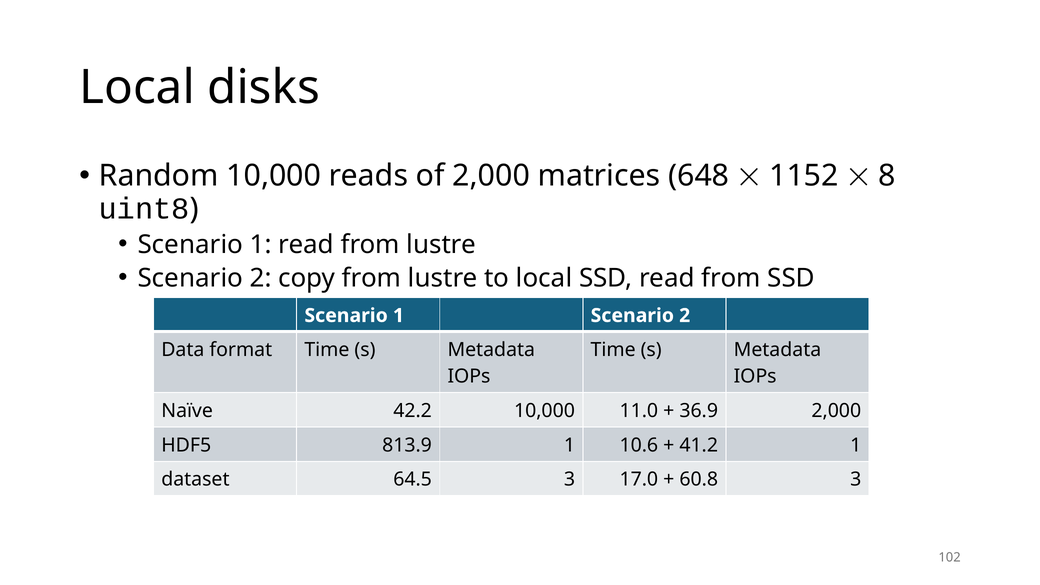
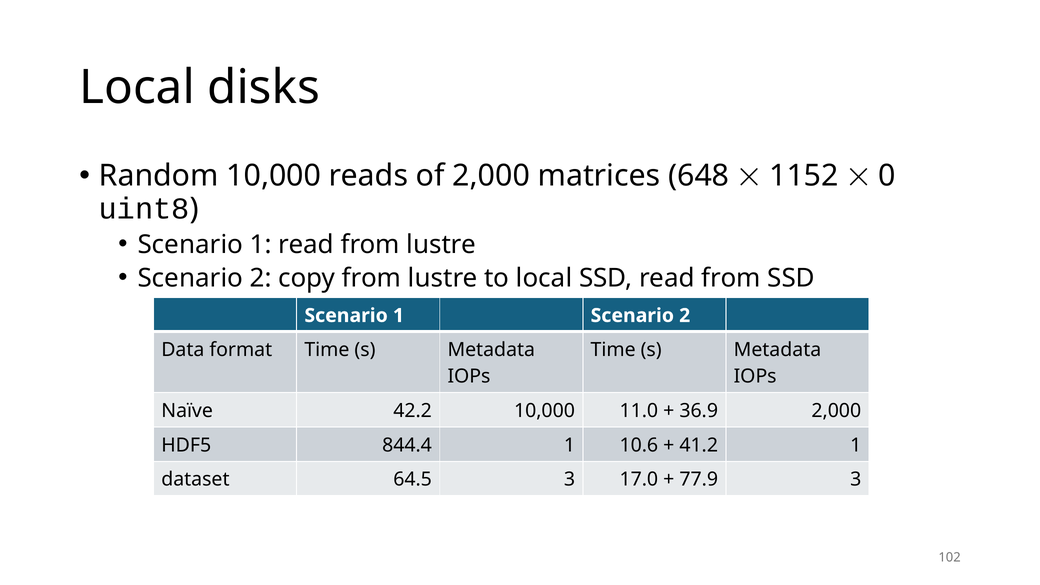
8: 8 -> 0
813.9: 813.9 -> 844.4
60.8: 60.8 -> 77.9
